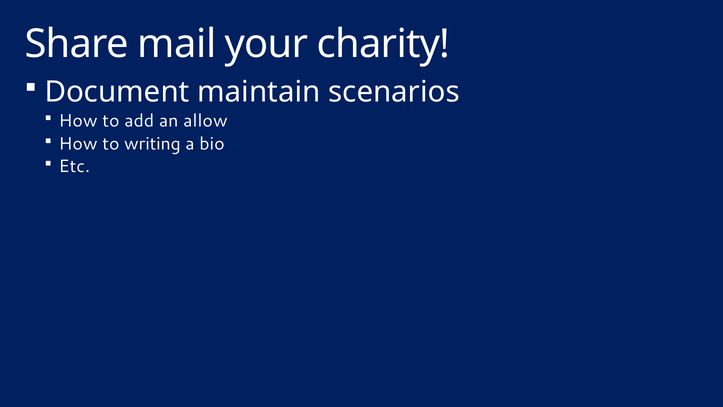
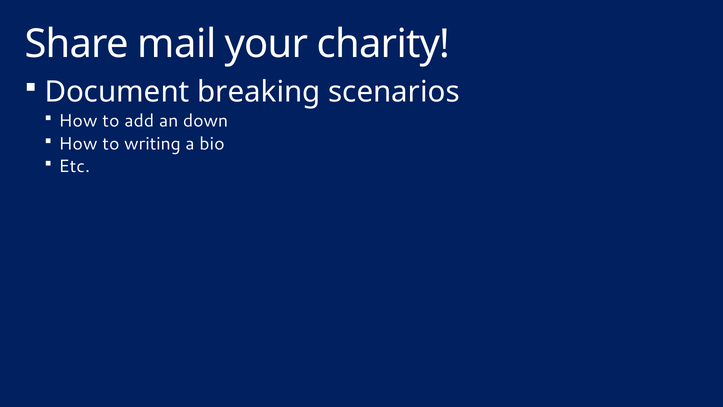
maintain: maintain -> breaking
allow: allow -> down
